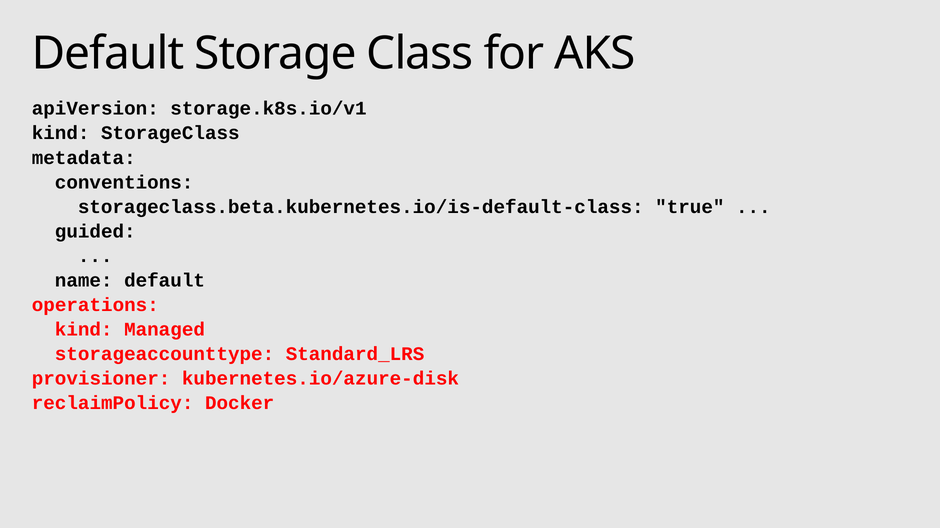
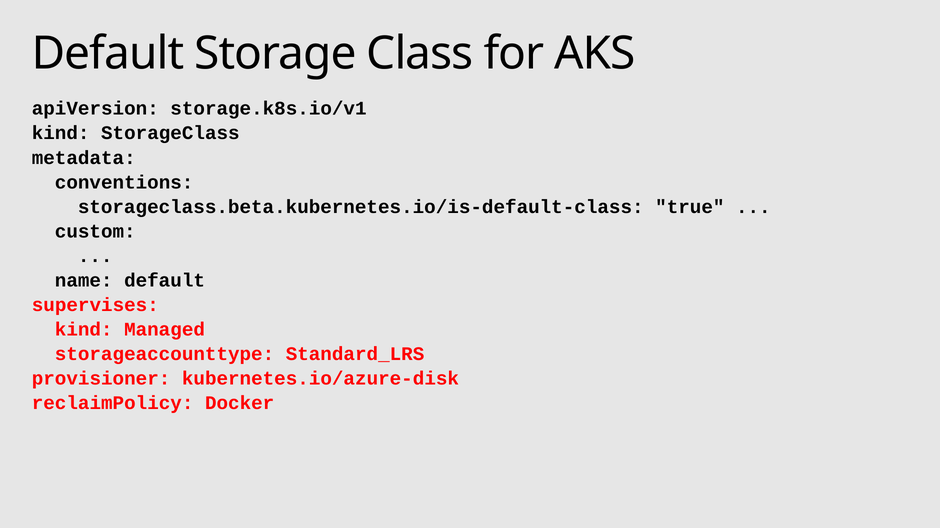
guided: guided -> custom
operations: operations -> supervises
